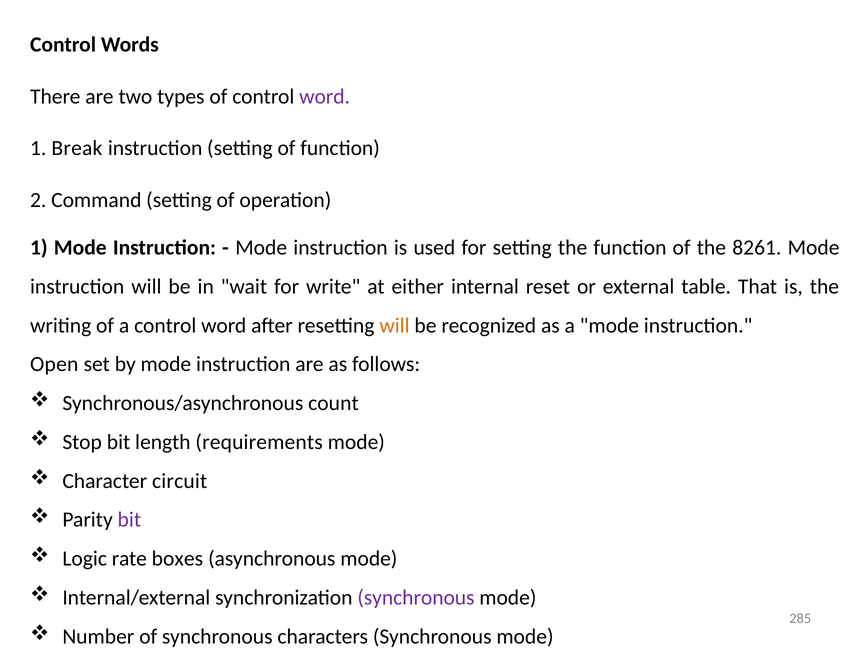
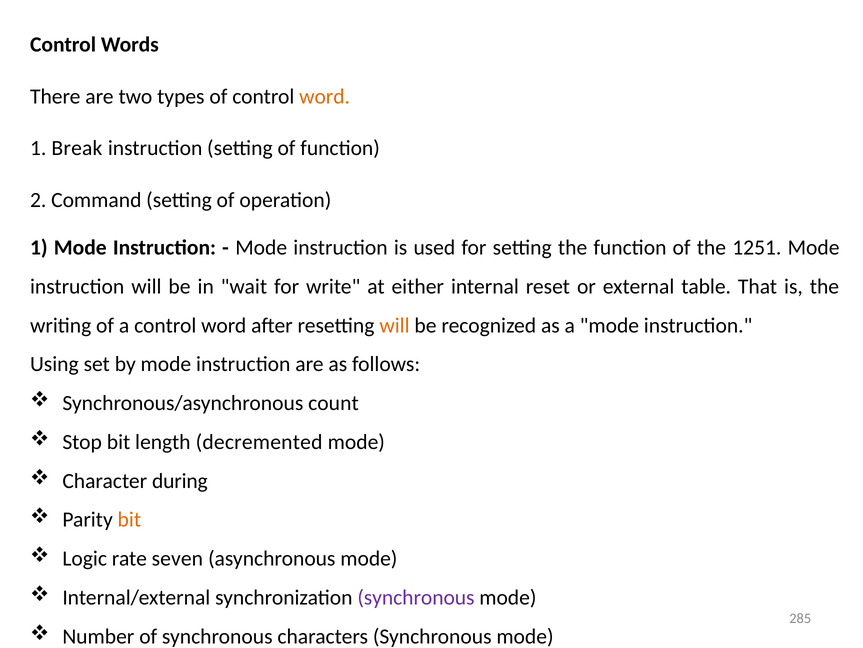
word at (325, 96) colour: purple -> orange
8261: 8261 -> 1251
Open: Open -> Using
requirements: requirements -> decremented
circuit: circuit -> during
bit at (129, 519) colour: purple -> orange
boxes: boxes -> seven
